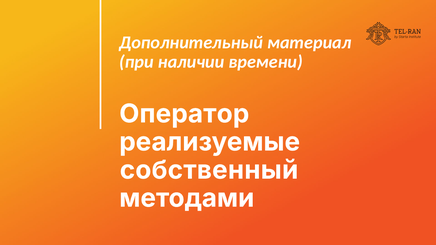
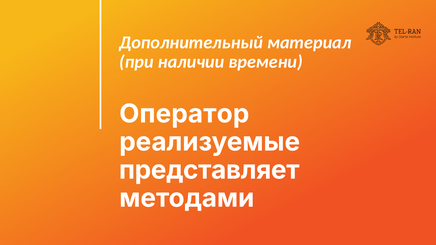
собственный: собственный -> представляет
